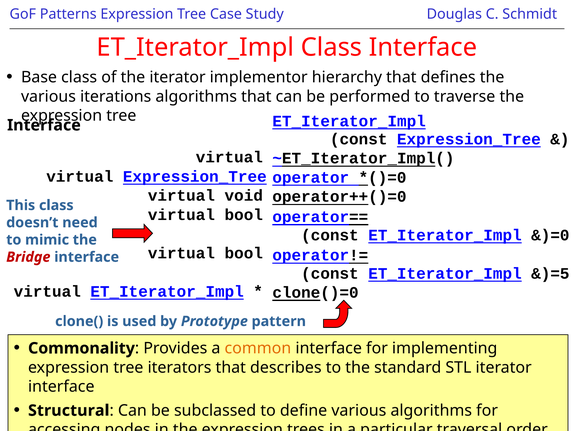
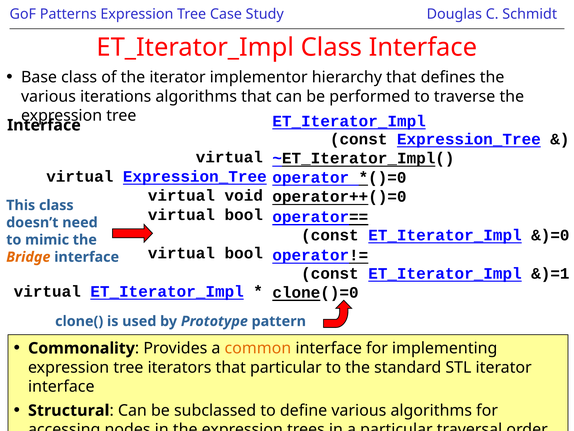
Bridge colour: red -> orange
&)=5: &)=5 -> &)=1
that describes: describes -> particular
